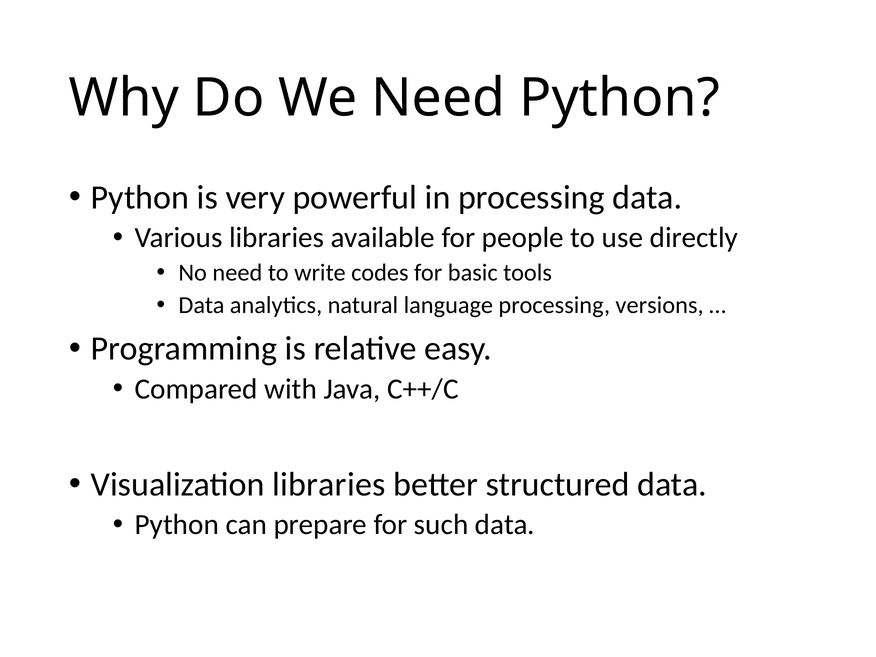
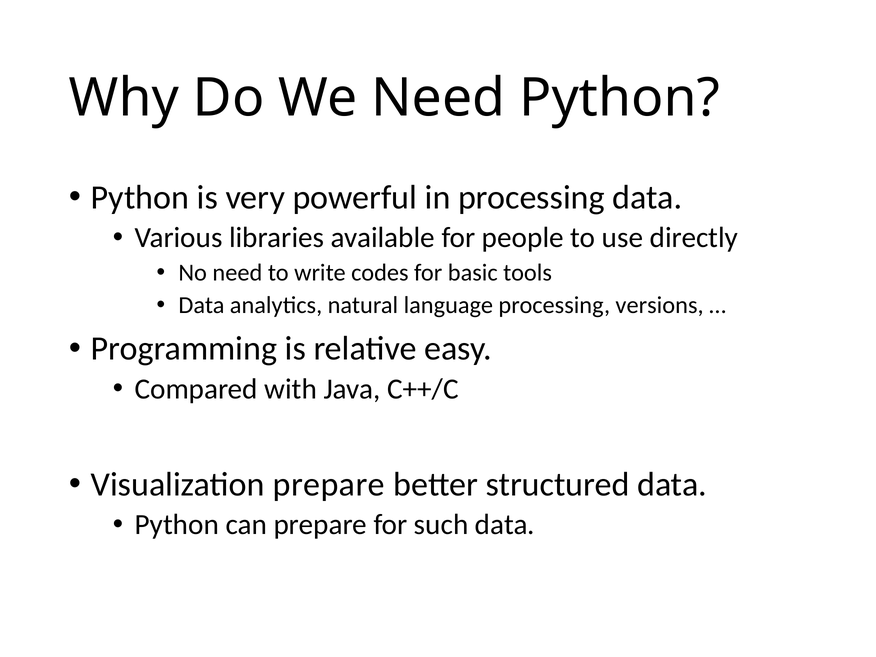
Visualization libraries: libraries -> prepare
